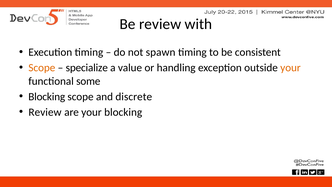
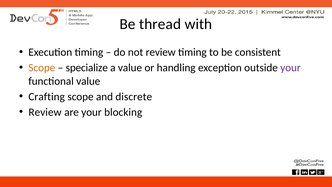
Be review: review -> thread
not spawn: spawn -> review
your at (291, 68) colour: orange -> purple
functional some: some -> value
Blocking at (47, 97): Blocking -> Crafting
